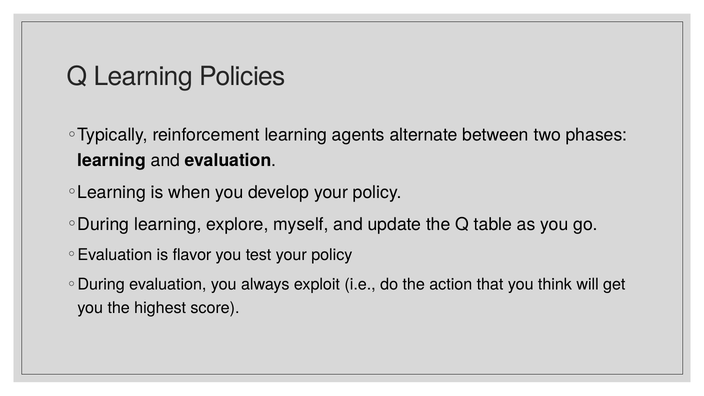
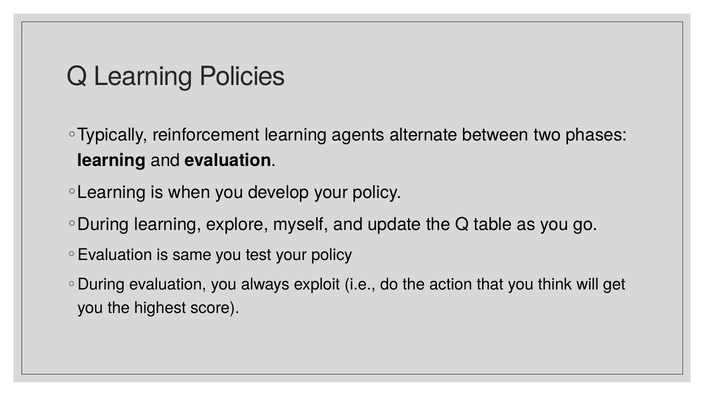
flavor: flavor -> same
